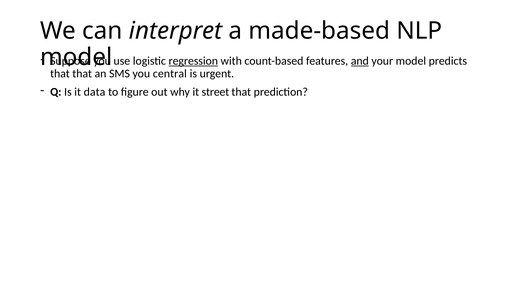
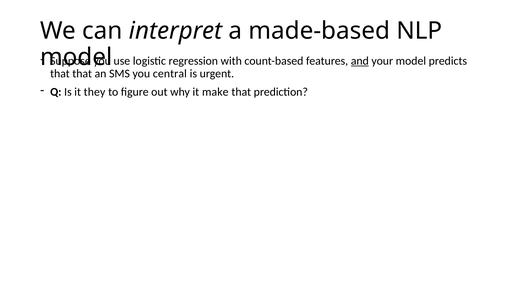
regression underline: present -> none
data: data -> they
street: street -> make
